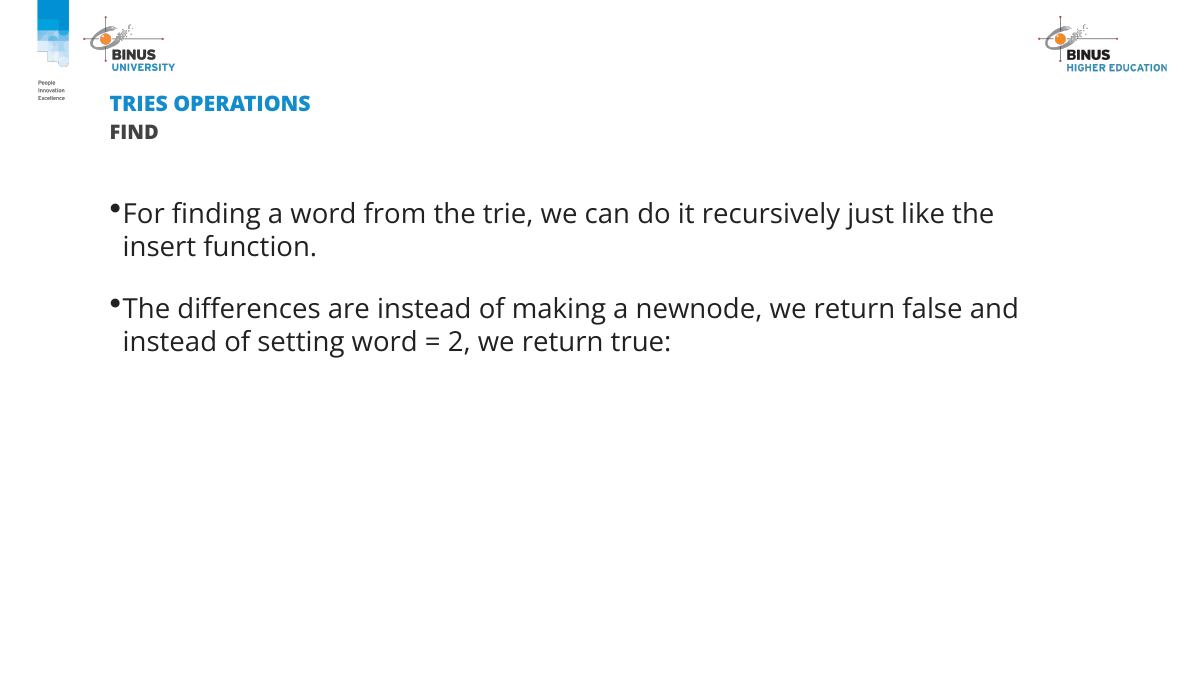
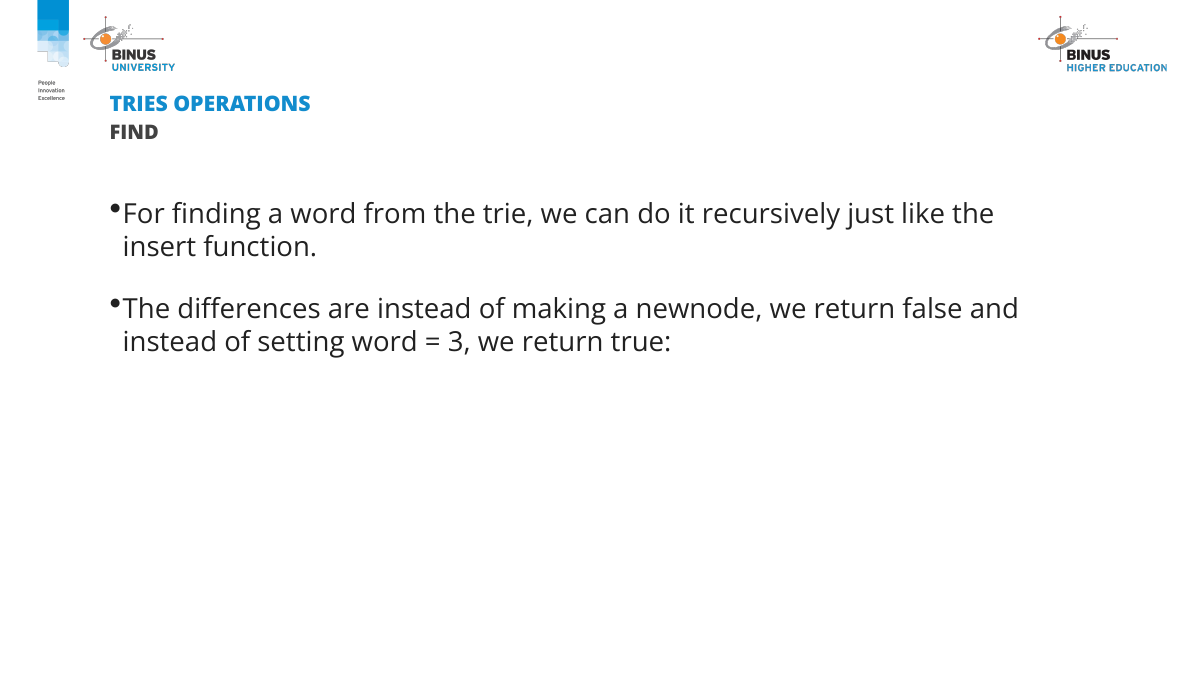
2: 2 -> 3
